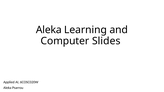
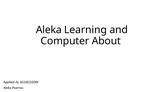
Slides: Slides -> About
